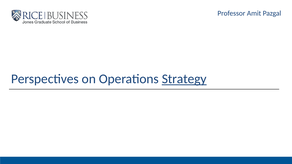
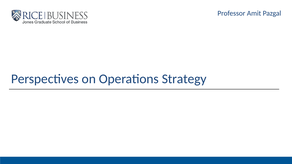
Strategy underline: present -> none
